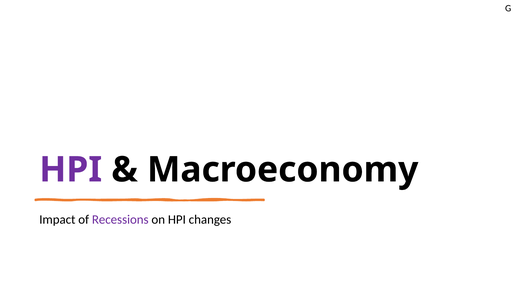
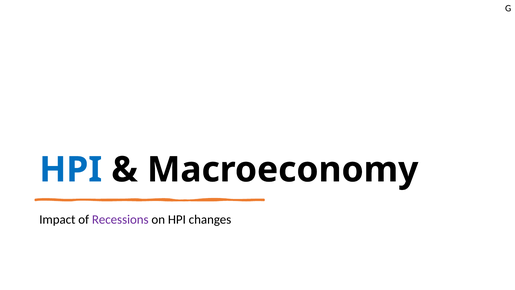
HPI at (71, 170) colour: purple -> blue
